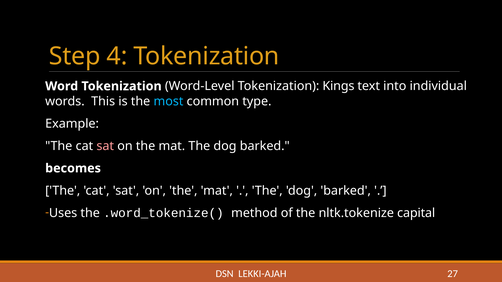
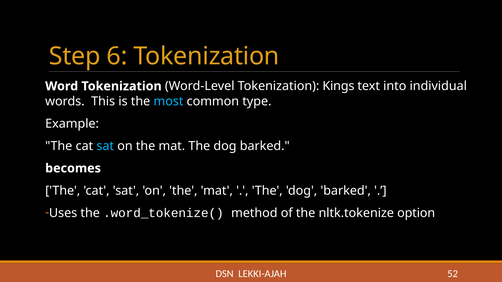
4: 4 -> 6
sat at (105, 146) colour: pink -> light blue
capital: capital -> option
27: 27 -> 52
